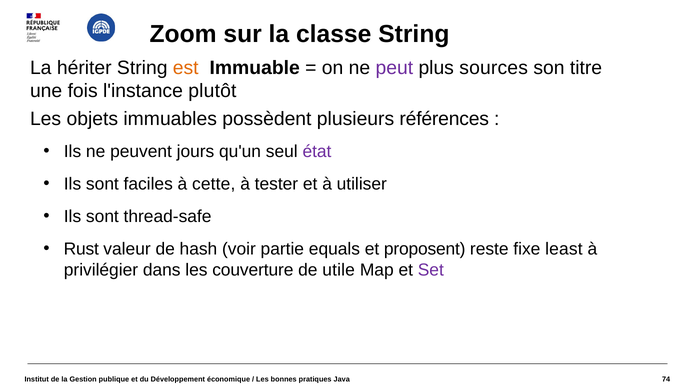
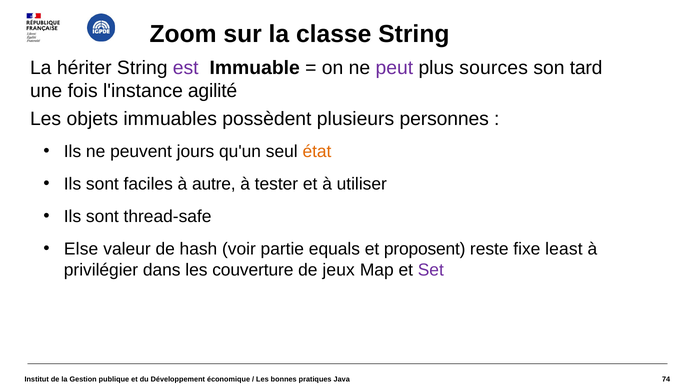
est colour: orange -> purple
titre: titre -> tard
plutôt: plutôt -> agilité
références: références -> personnes
état colour: purple -> orange
cette: cette -> autre
Rust: Rust -> Else
utile: utile -> jeux
